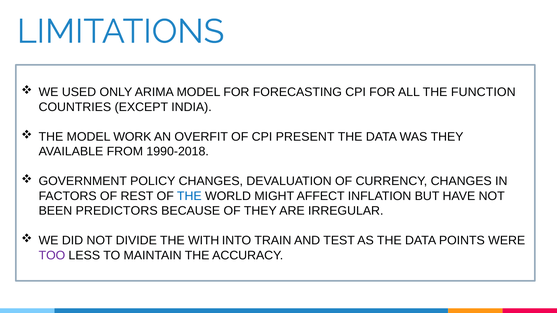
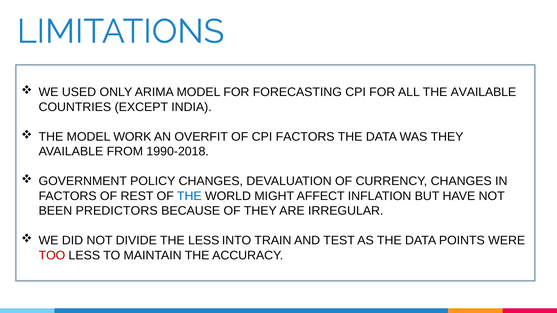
THE FUNCTION: FUNCTION -> AVAILABLE
CPI PRESENT: PRESENT -> FACTORS
THE WITH: WITH -> LESS
TOO colour: purple -> red
